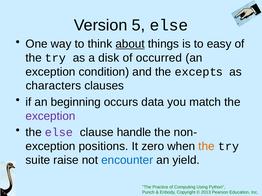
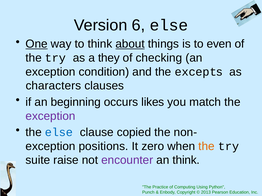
5: 5 -> 6
One underline: none -> present
easy: easy -> even
disk: disk -> they
occurred: occurred -> checking
data: data -> likes
else at (59, 133) colour: purple -> blue
handle: handle -> copied
encounter colour: blue -> purple
an yield: yield -> think
